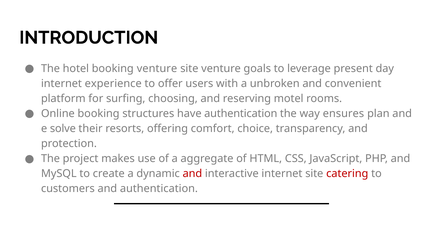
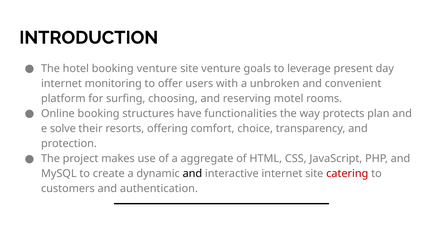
experience: experience -> monitoring
have authentication: authentication -> functionalities
ensures: ensures -> protects
and at (192, 174) colour: red -> black
